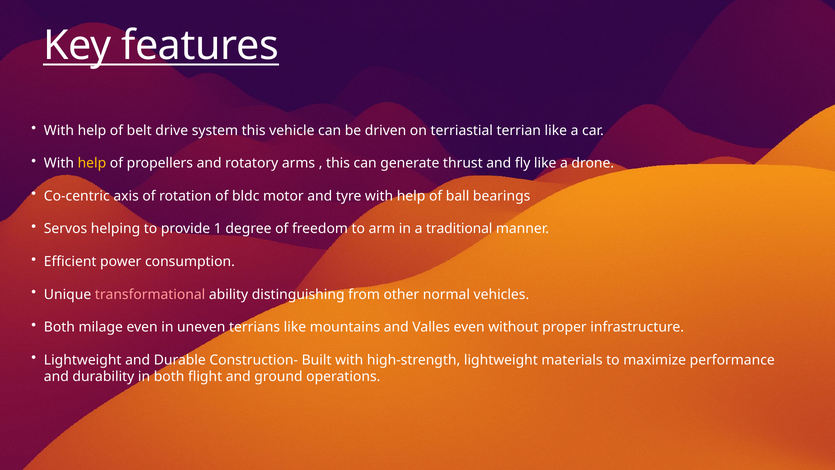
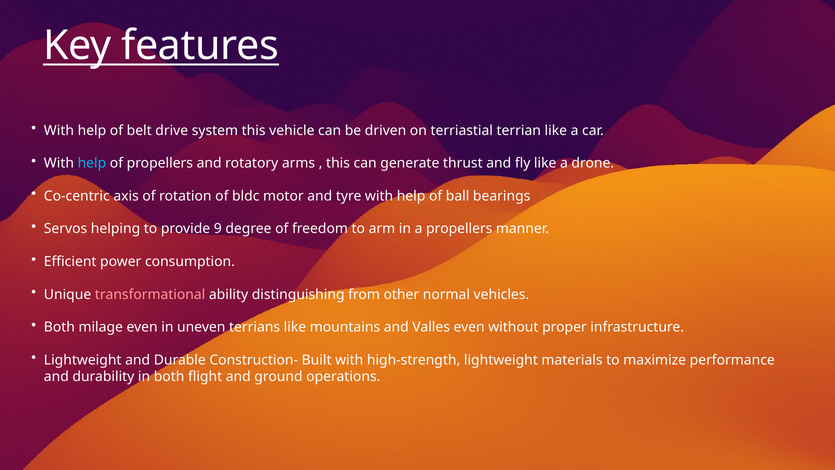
help at (92, 163) colour: yellow -> light blue
1: 1 -> 9
a traditional: traditional -> propellers
